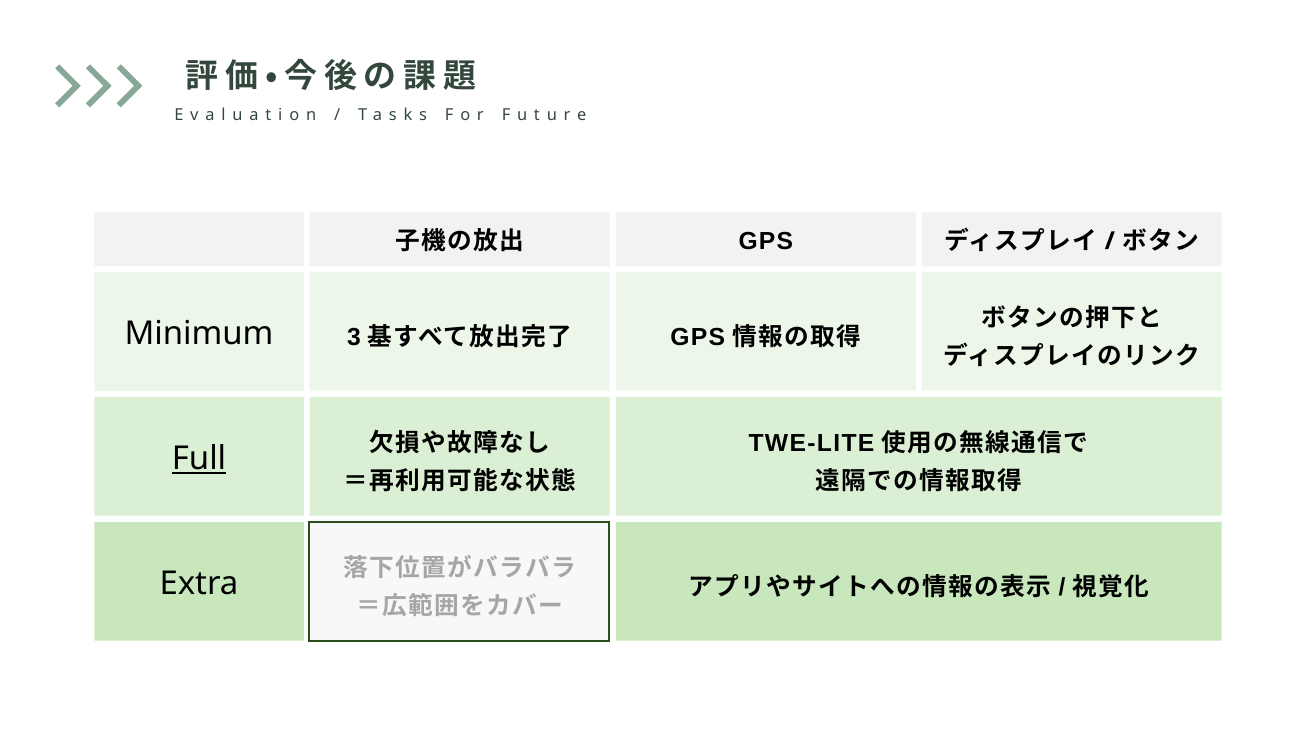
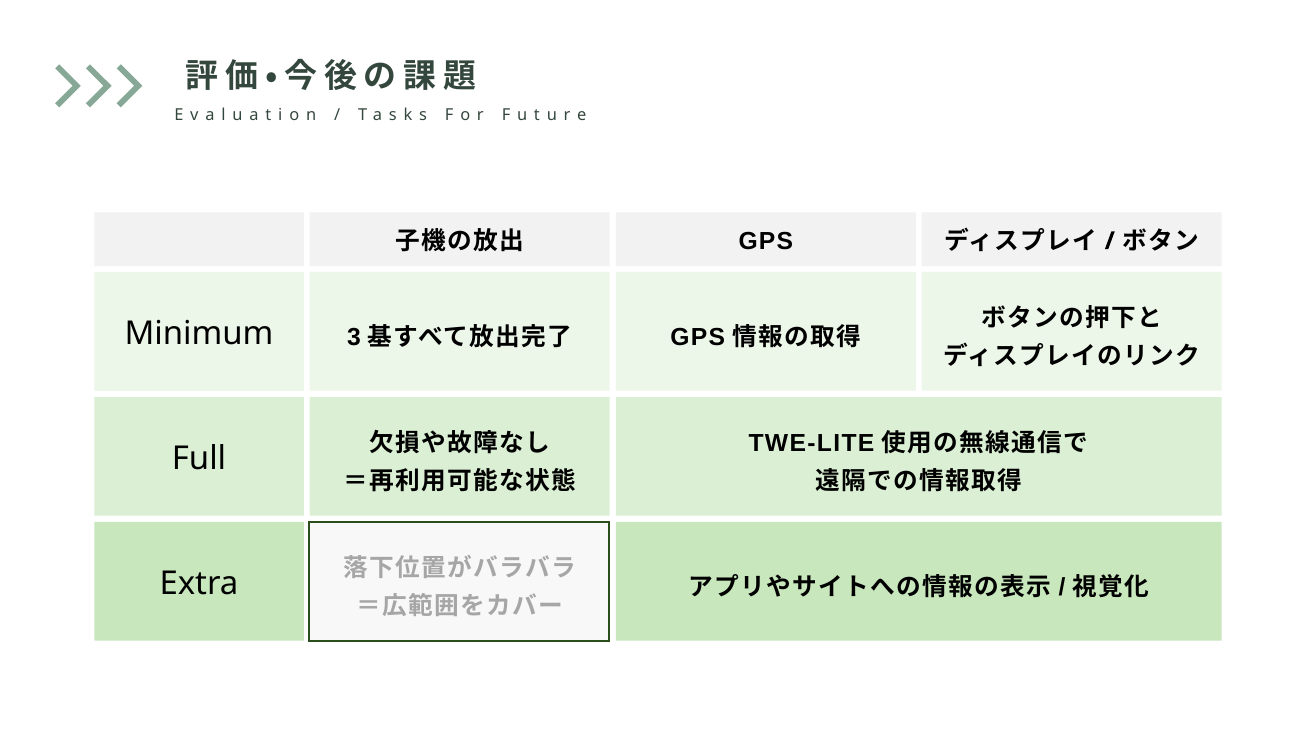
Full underline: present -> none
